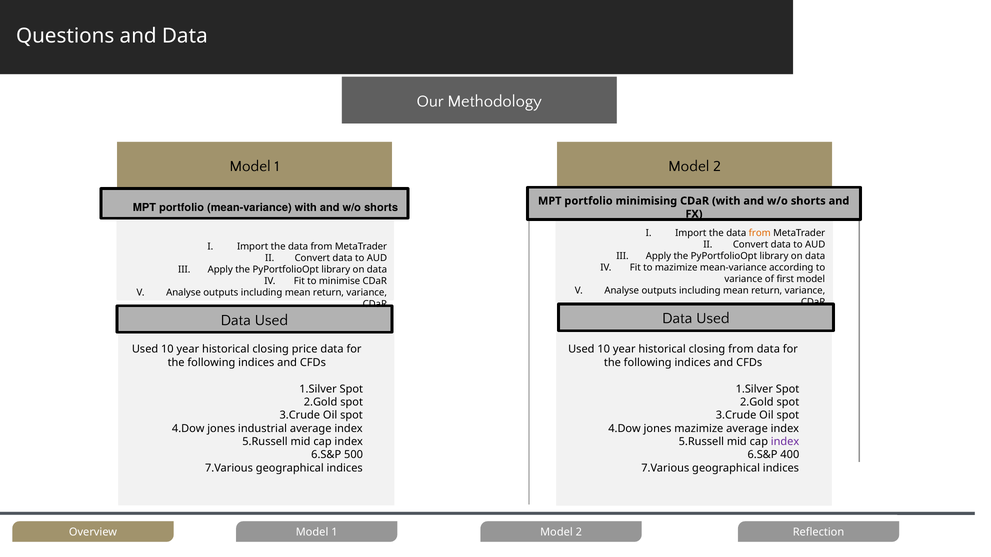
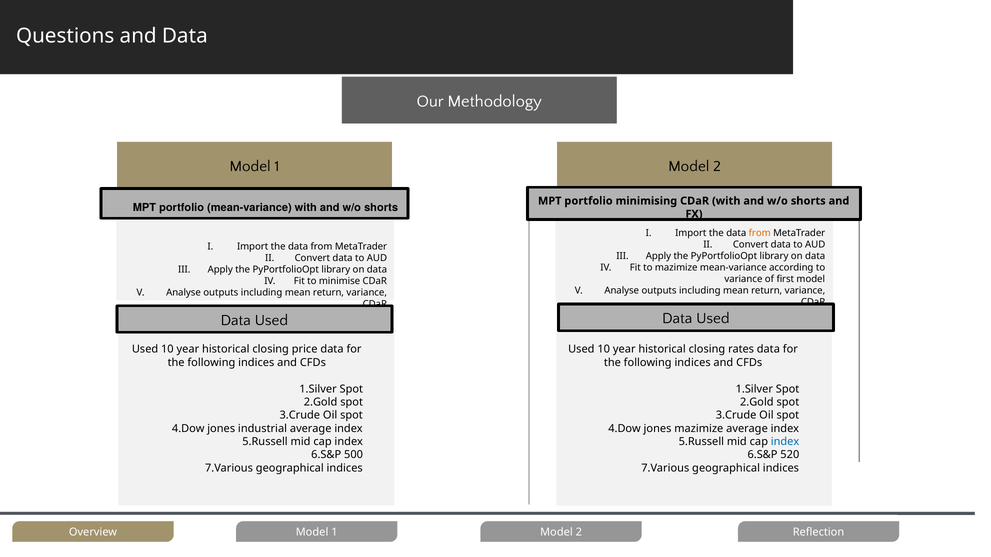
closing from: from -> rates
index at (785, 442) colour: purple -> blue
400: 400 -> 520
